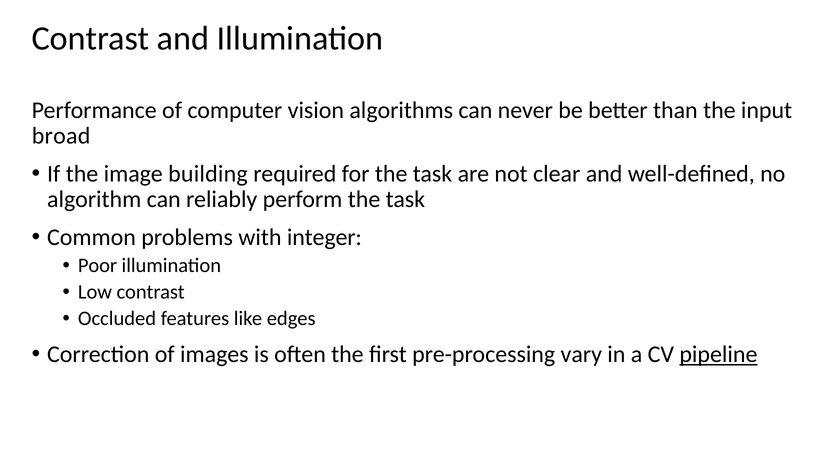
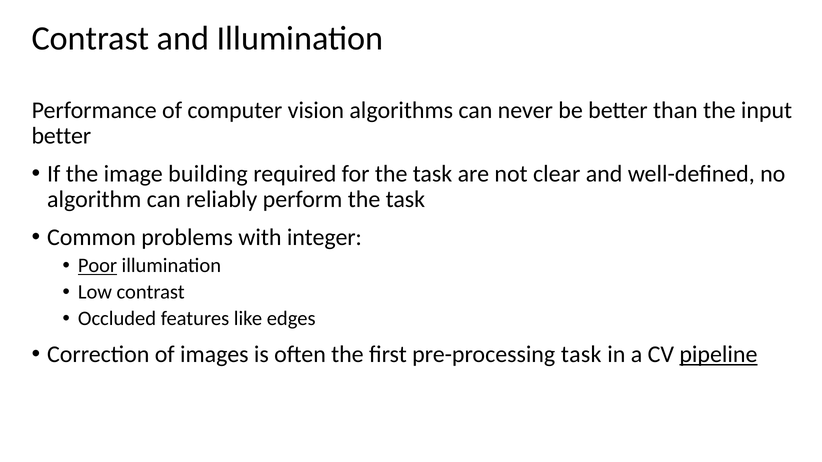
broad at (61, 136): broad -> better
Poor underline: none -> present
pre-processing vary: vary -> task
